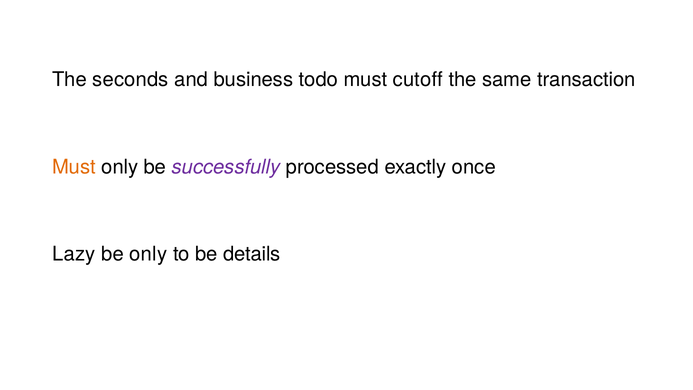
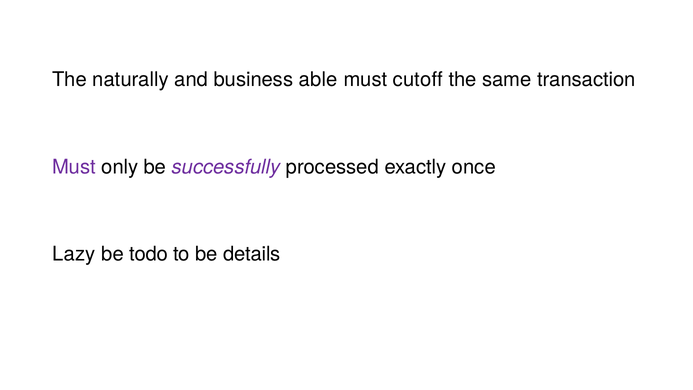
seconds: seconds -> naturally
todo: todo -> able
Must at (74, 167) colour: orange -> purple
be only: only -> todo
